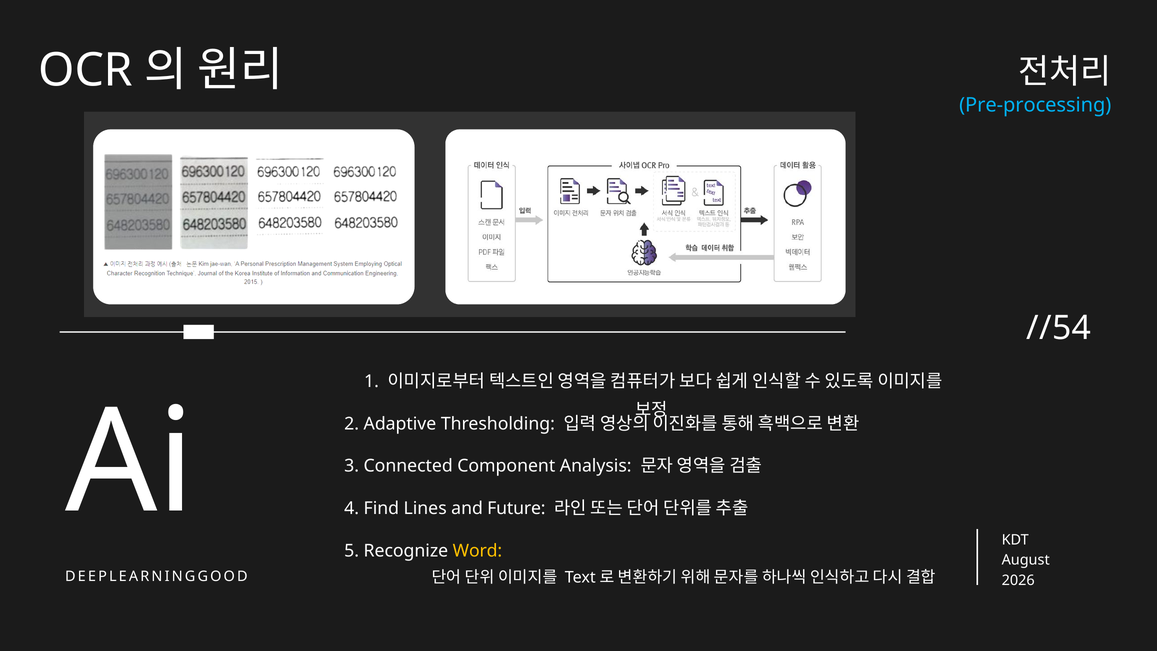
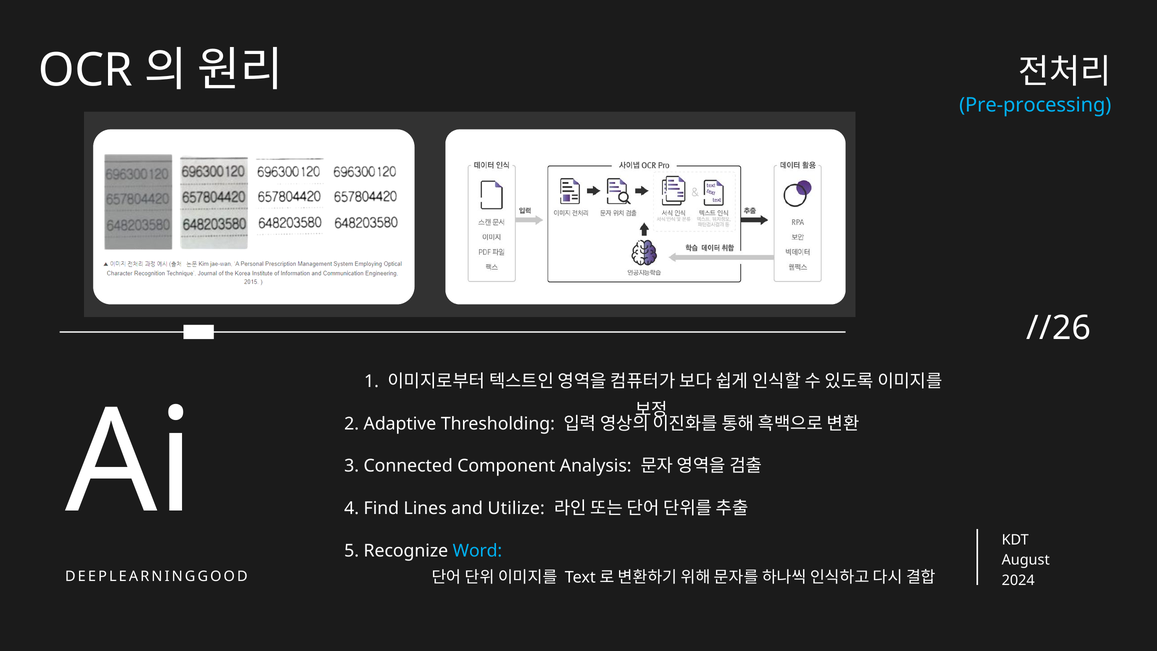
//54: //54 -> //26
Future: Future -> Utilize
Word colour: yellow -> light blue
2026: 2026 -> 2024
